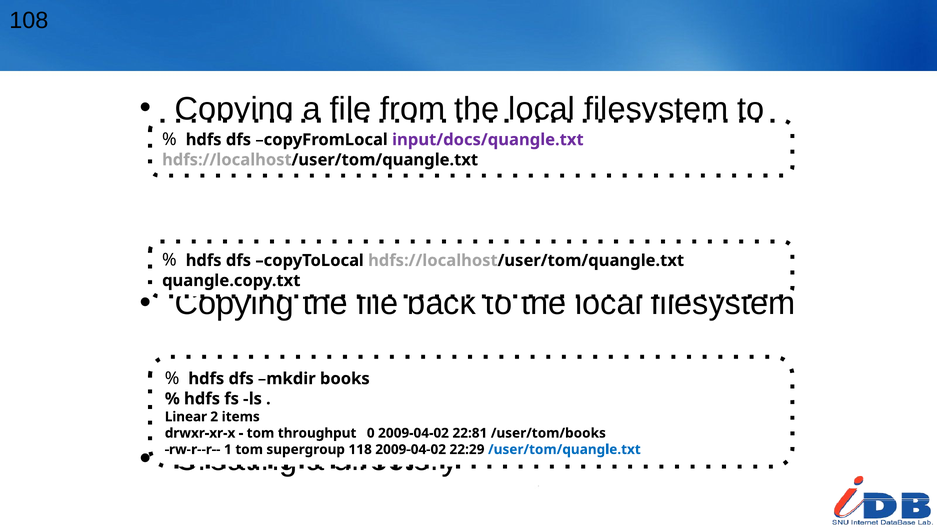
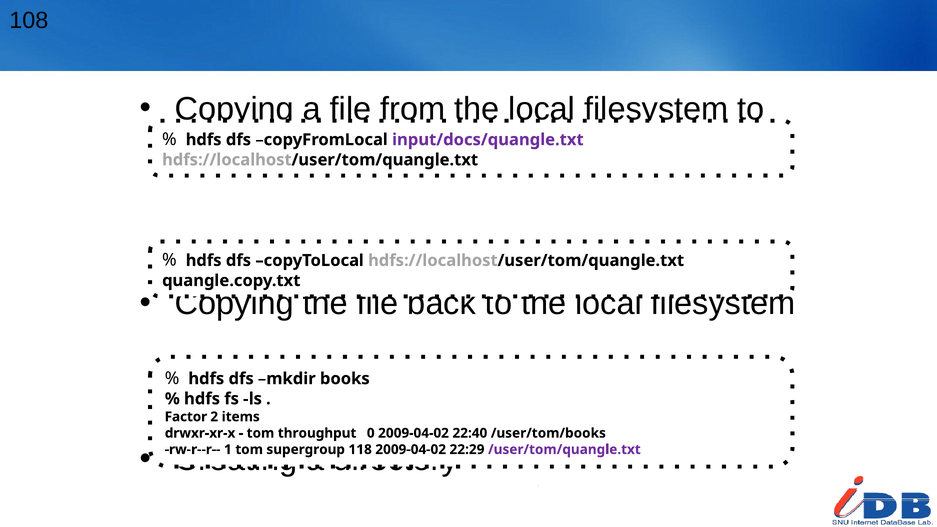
Linear: Linear -> Factor
22:81: 22:81 -> 22:40
/user/tom/quangle.txt colour: blue -> purple
